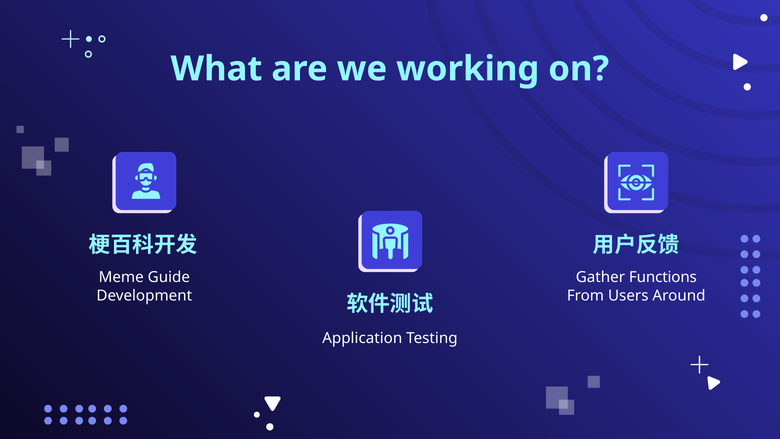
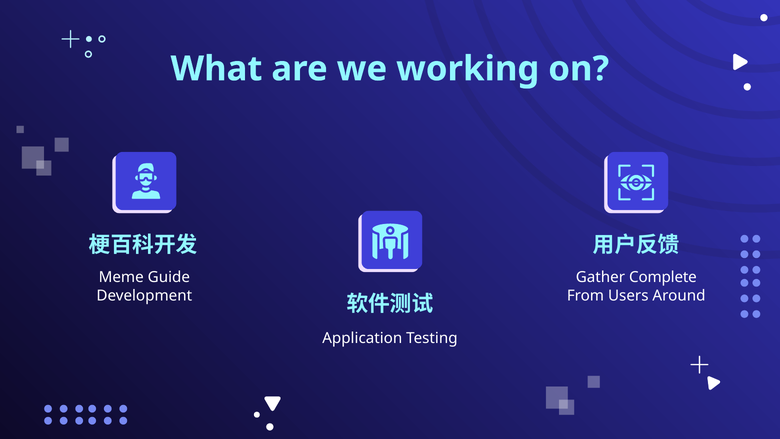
Functions: Functions -> Complete
